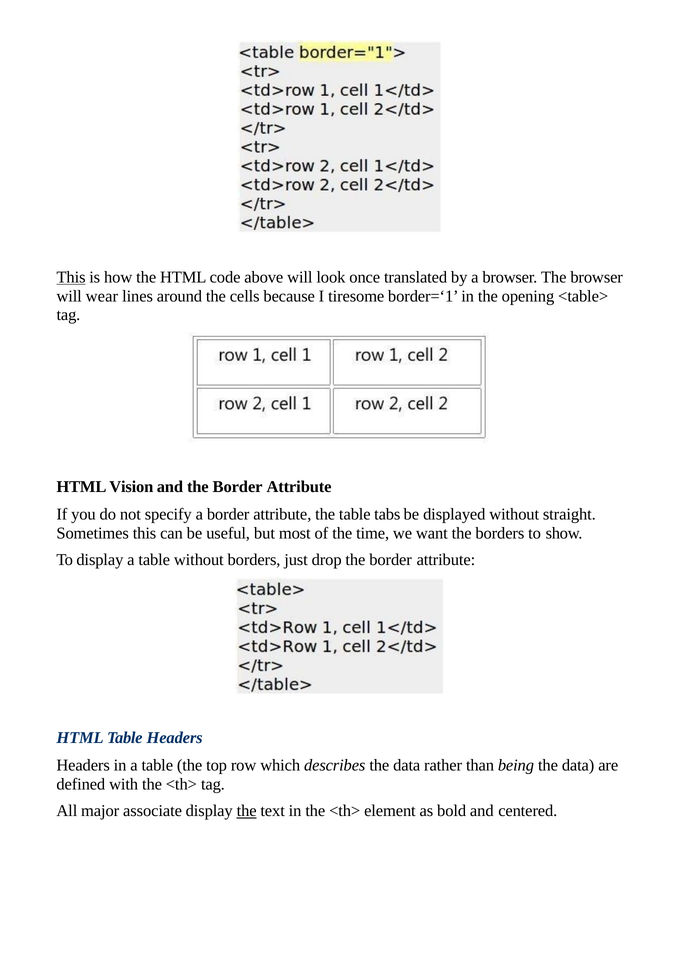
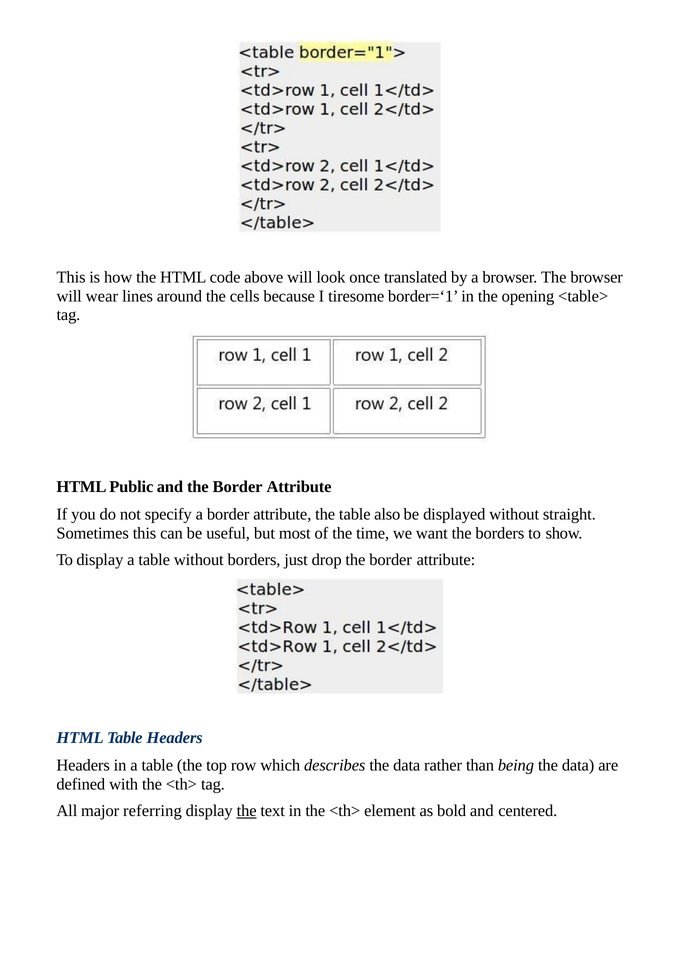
This at (71, 277) underline: present -> none
Vision: Vision -> Public
tabs: tabs -> also
associate: associate -> referring
